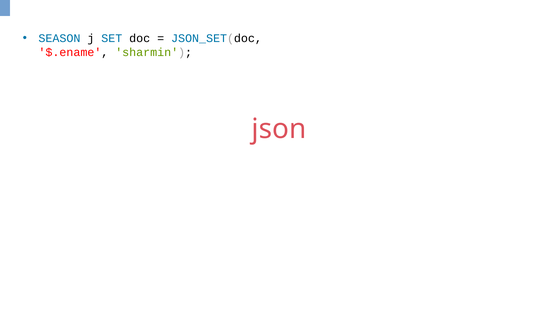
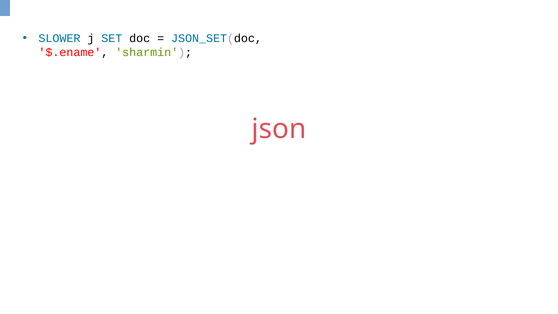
SEASON: SEASON -> SLOWER
